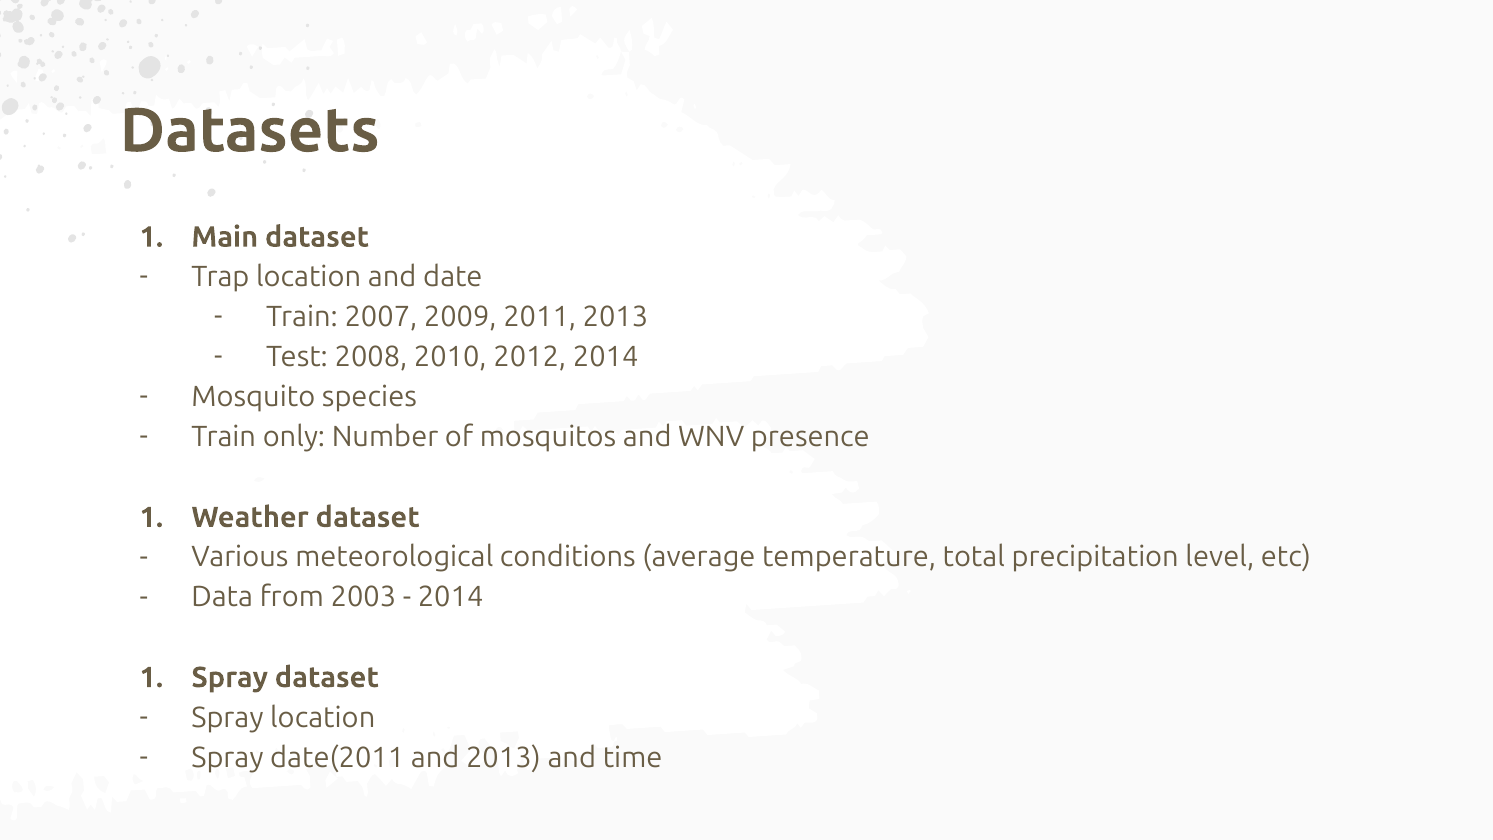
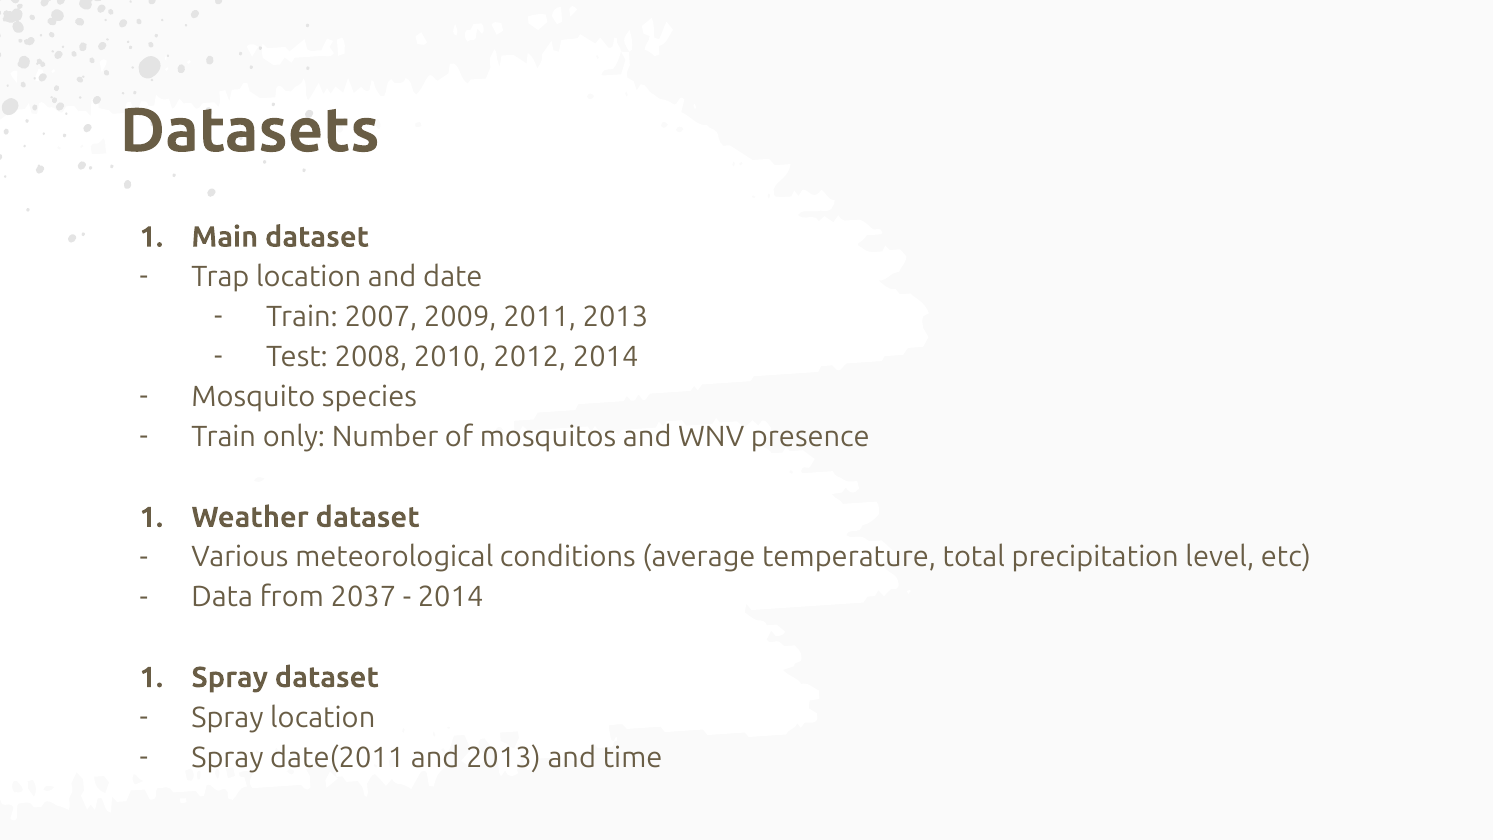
2003: 2003 -> 2037
